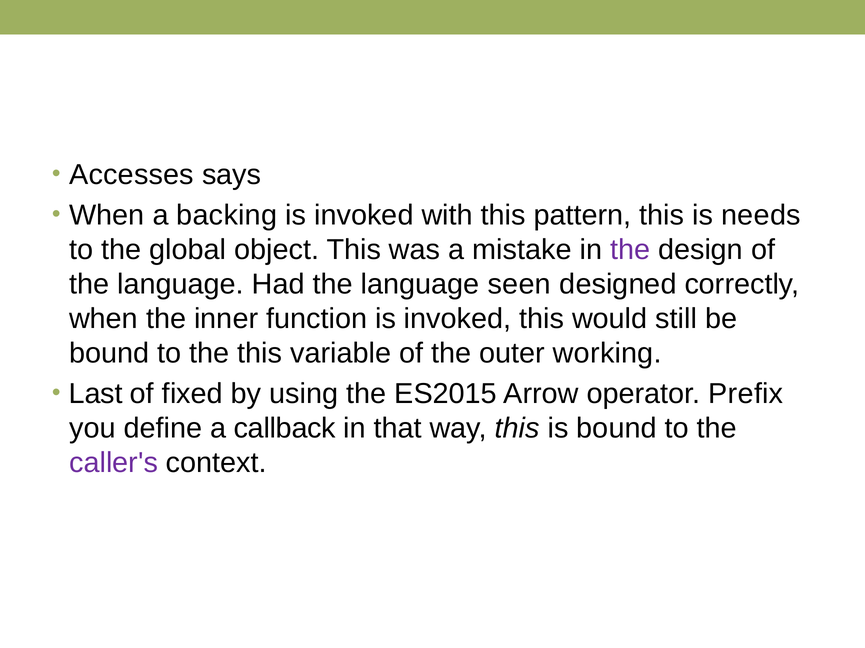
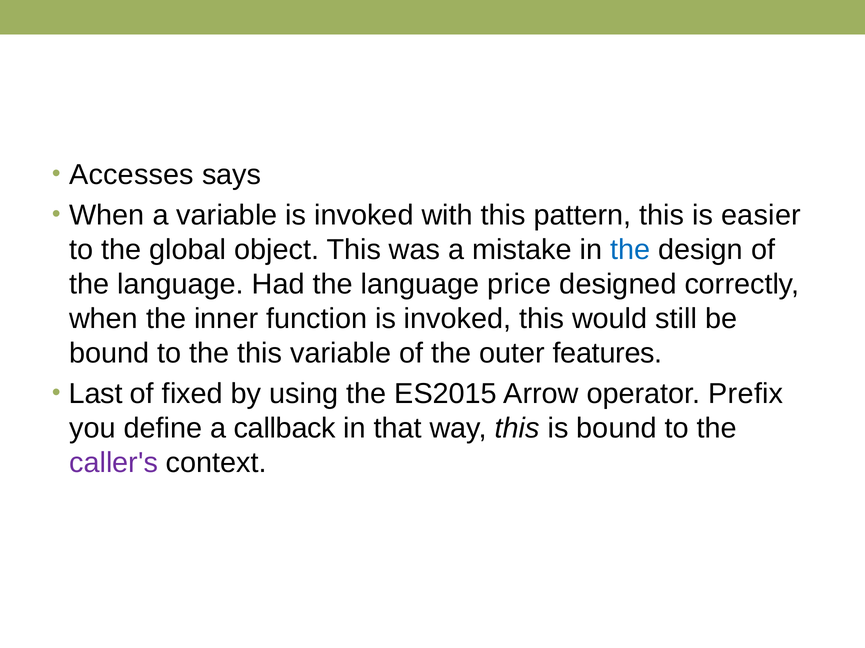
a backing: backing -> variable
needs: needs -> easier
the at (630, 250) colour: purple -> blue
seen: seen -> price
working: working -> features
